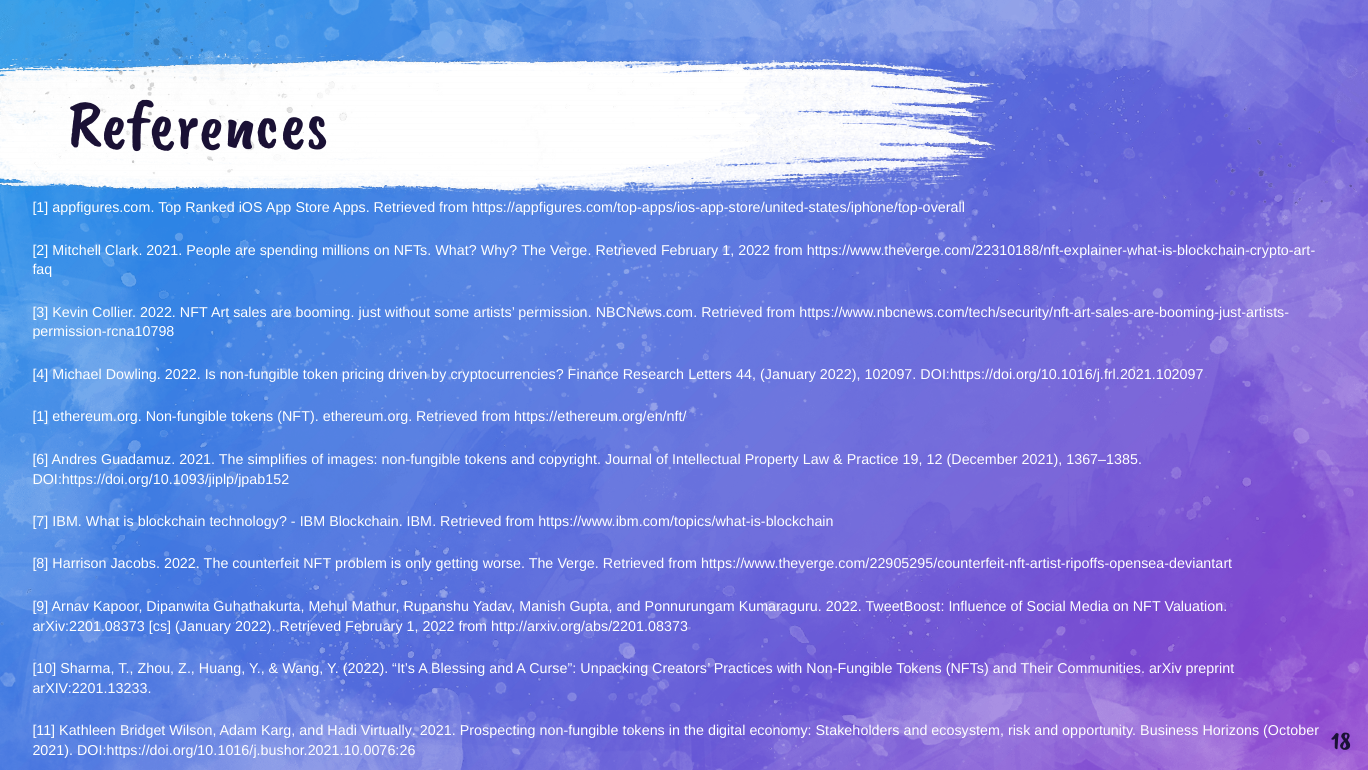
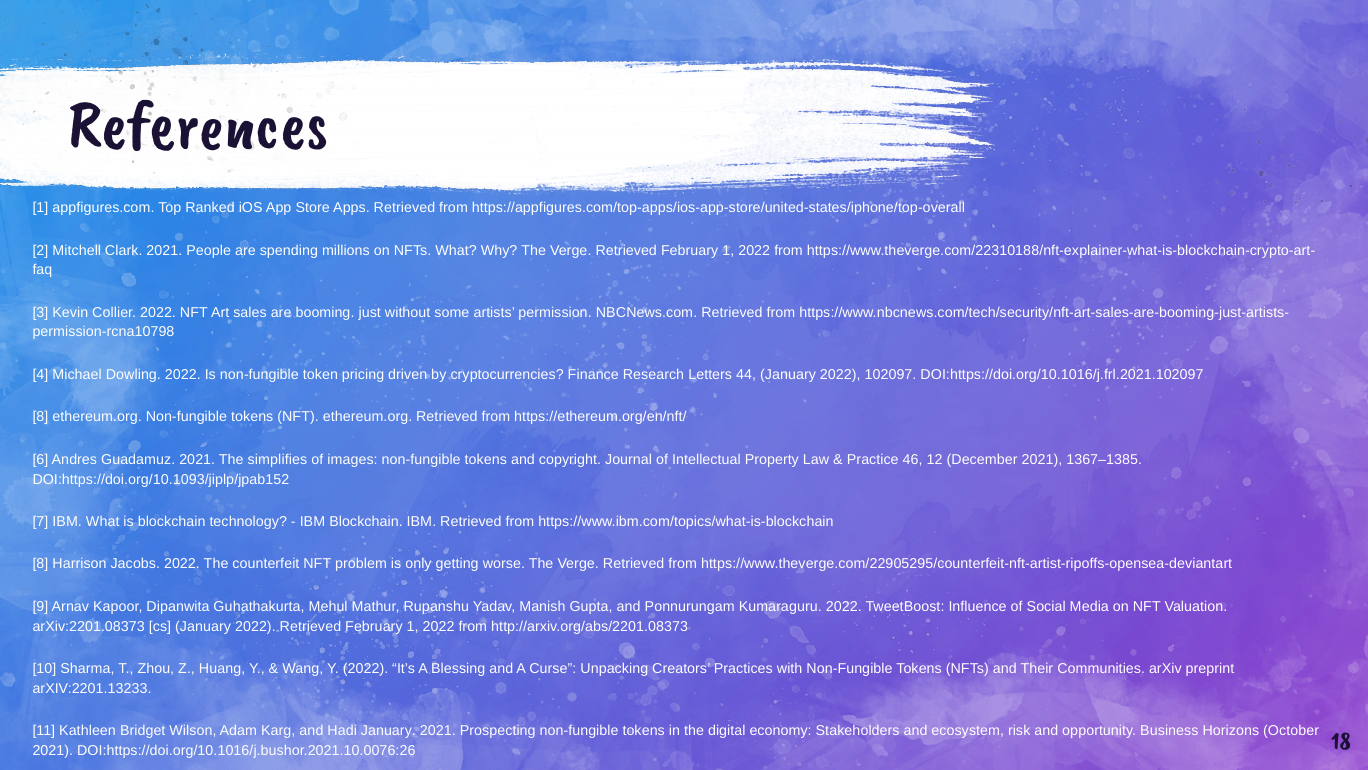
1 at (40, 417): 1 -> 8
19: 19 -> 46
Hadi Virtually: Virtually -> January
